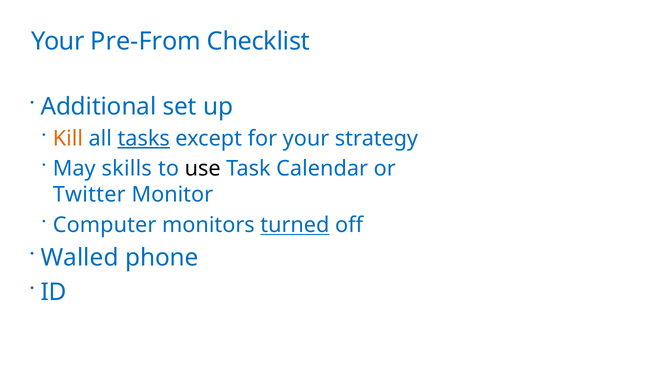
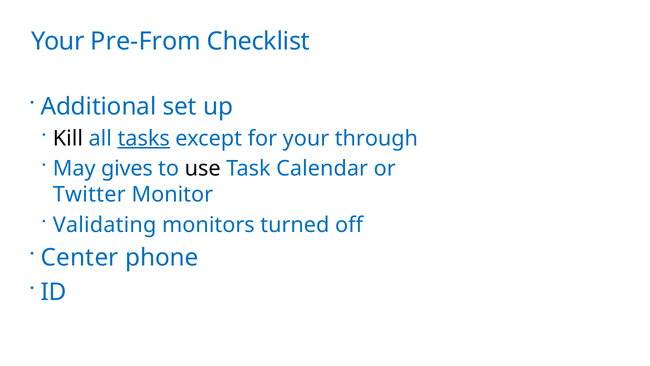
Kill colour: orange -> black
strategy: strategy -> through
skills: skills -> gives
Computer: Computer -> Validating
turned underline: present -> none
Walled: Walled -> Center
